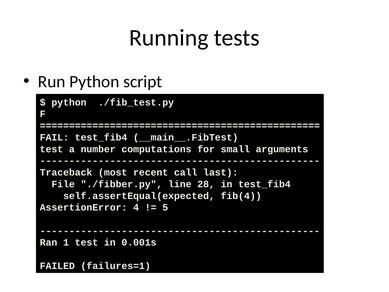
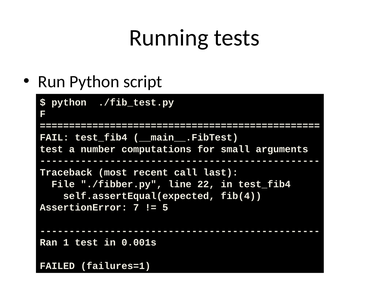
28: 28 -> 22
4: 4 -> 7
